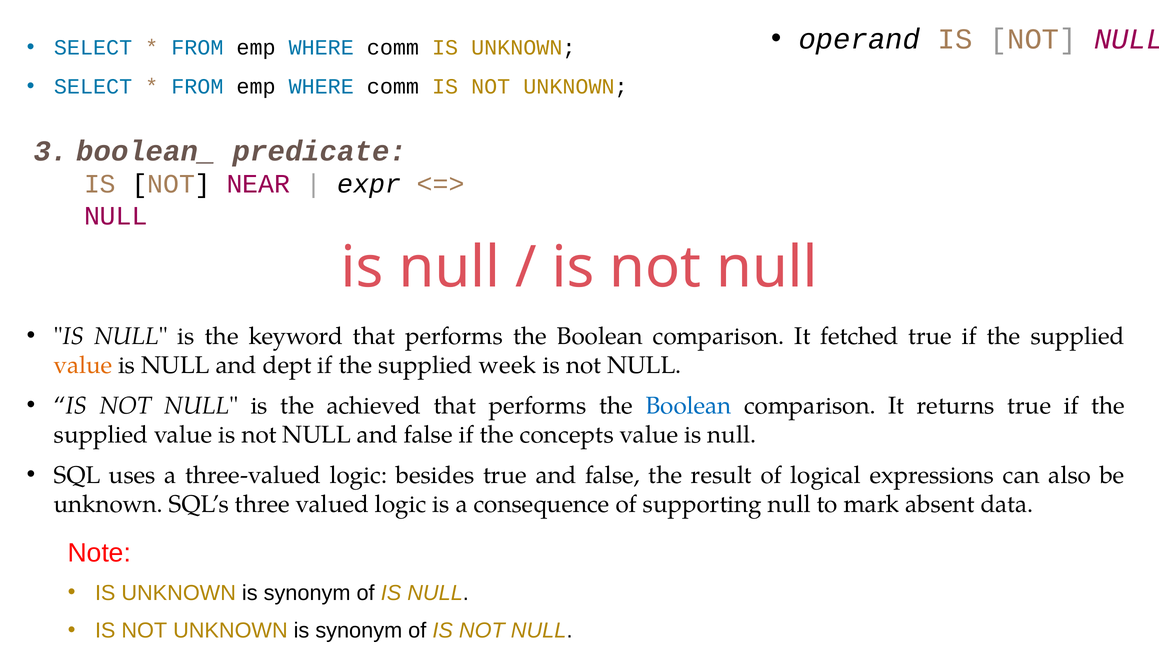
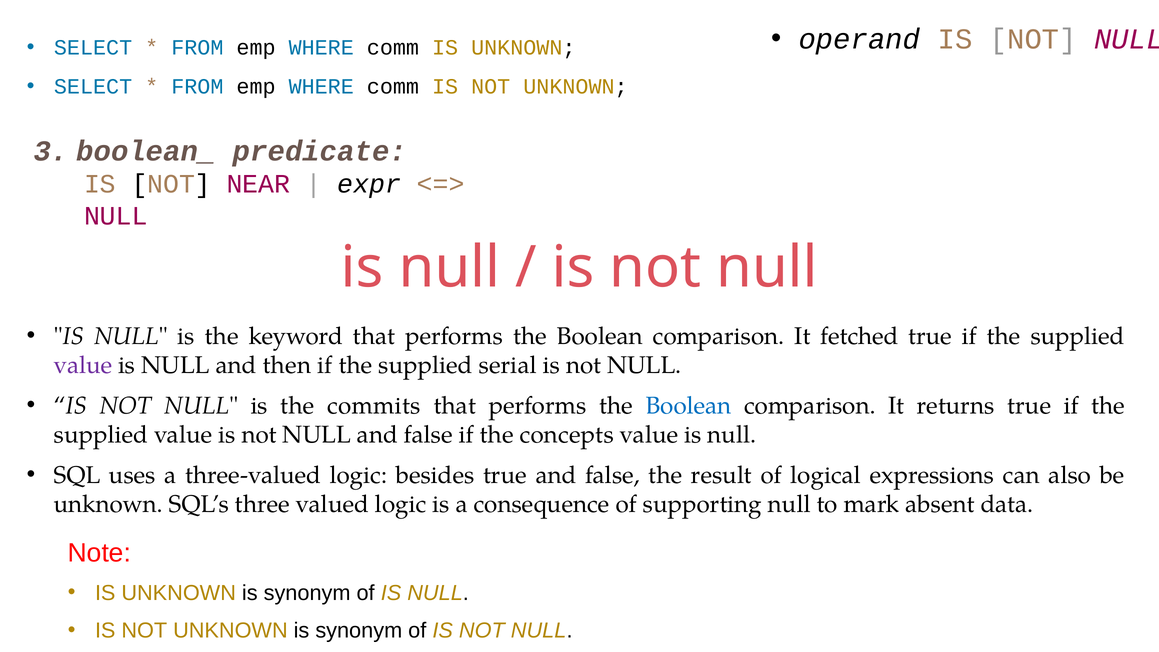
value at (83, 365) colour: orange -> purple
dept: dept -> then
week: week -> serial
achieved: achieved -> commits
